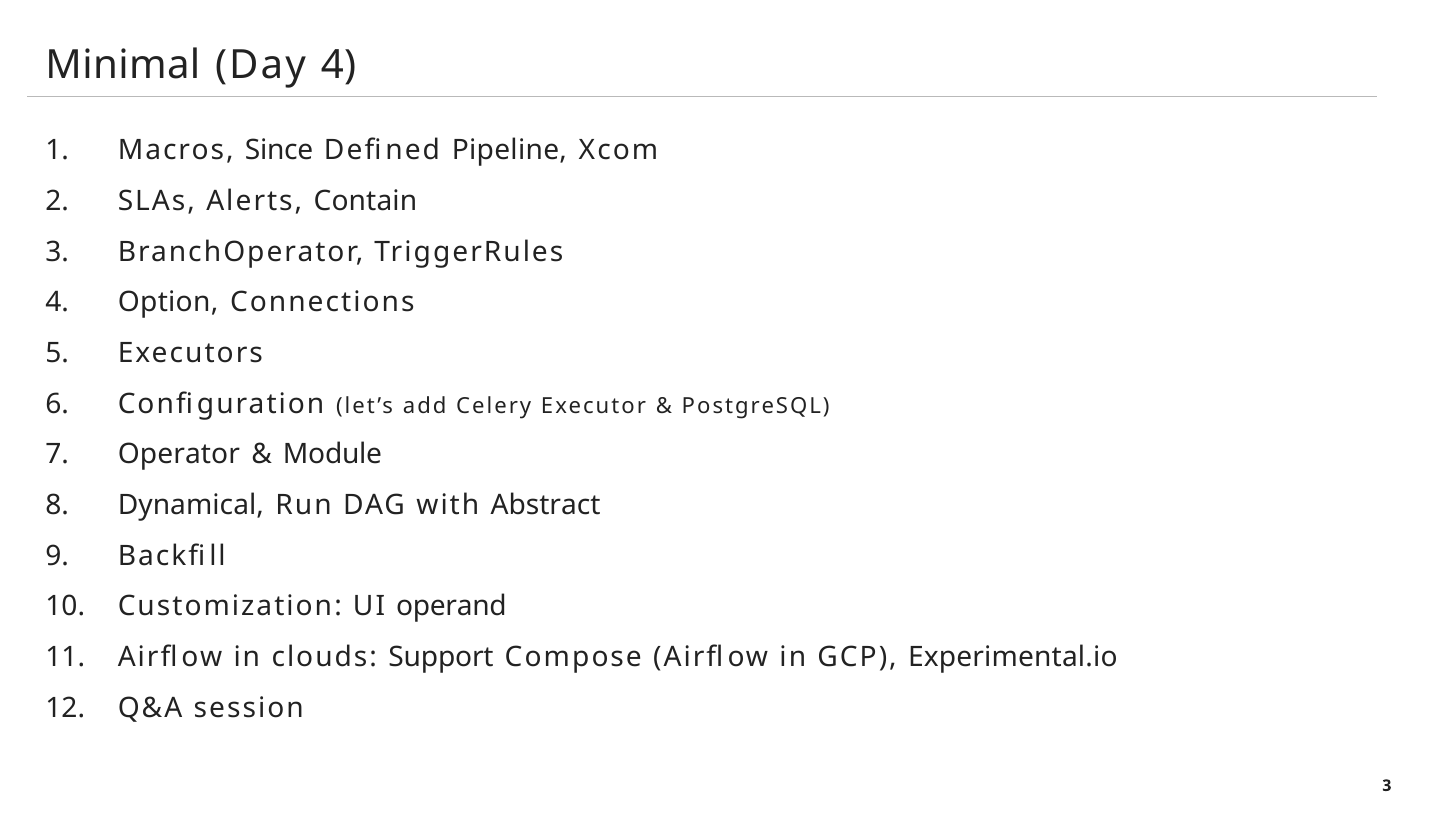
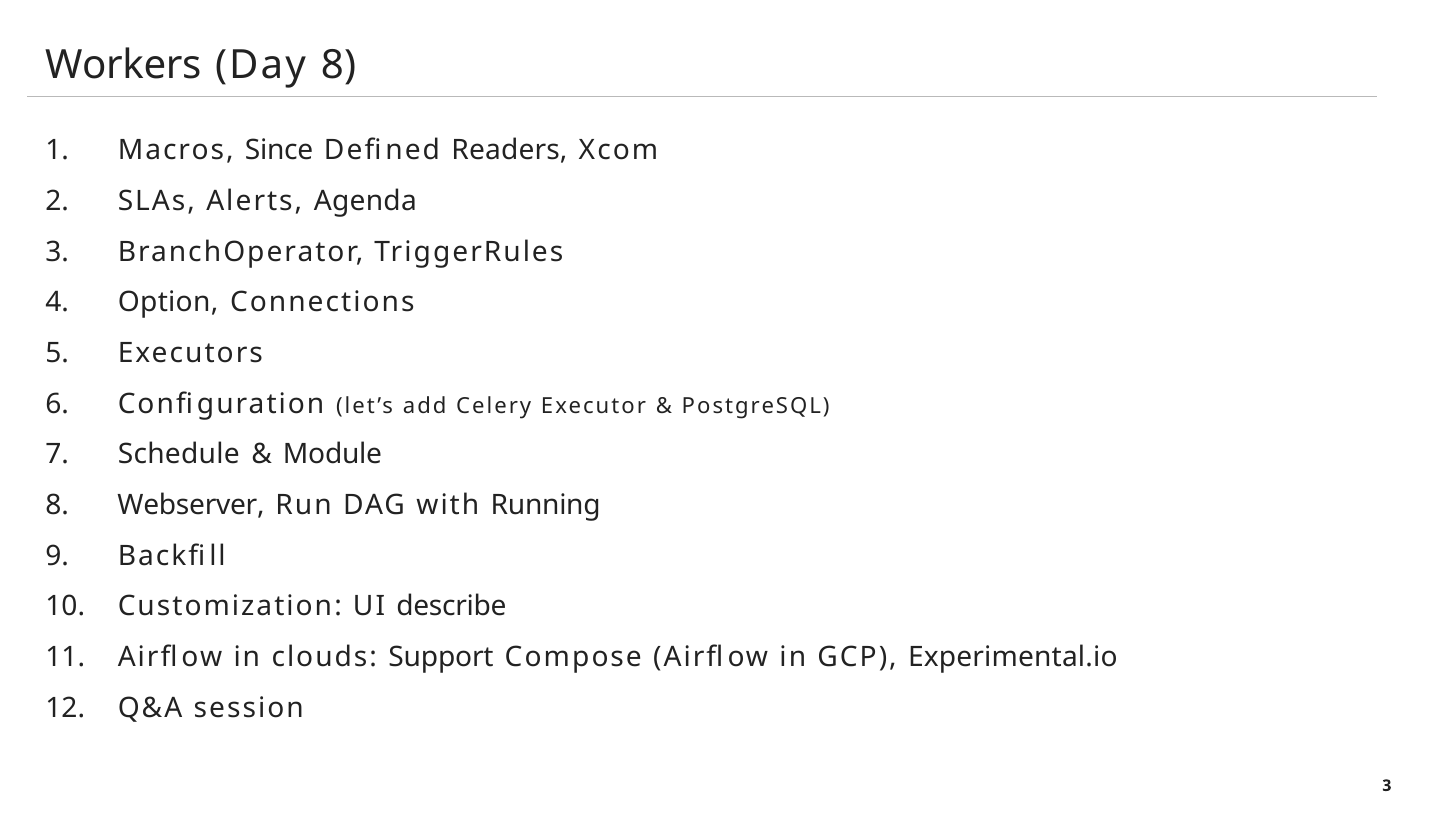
Minimal: Minimal -> Workers
Day 4: 4 -> 8
Pipeline: Pipeline -> Readers
Contain: Contain -> Agenda
Operator: Operator -> Schedule
Dynamical: Dynamical -> Webserver
Abstract: Abstract -> Running
operand: operand -> describe
